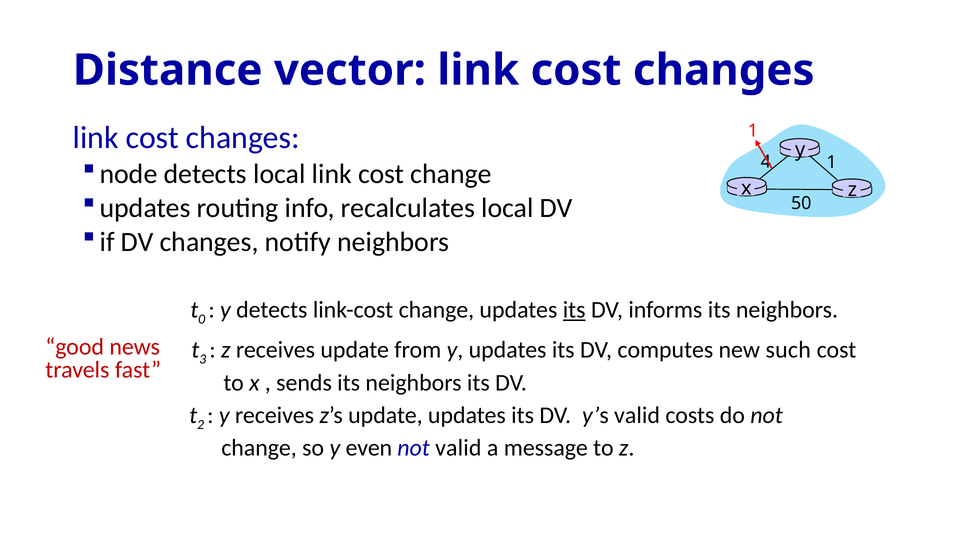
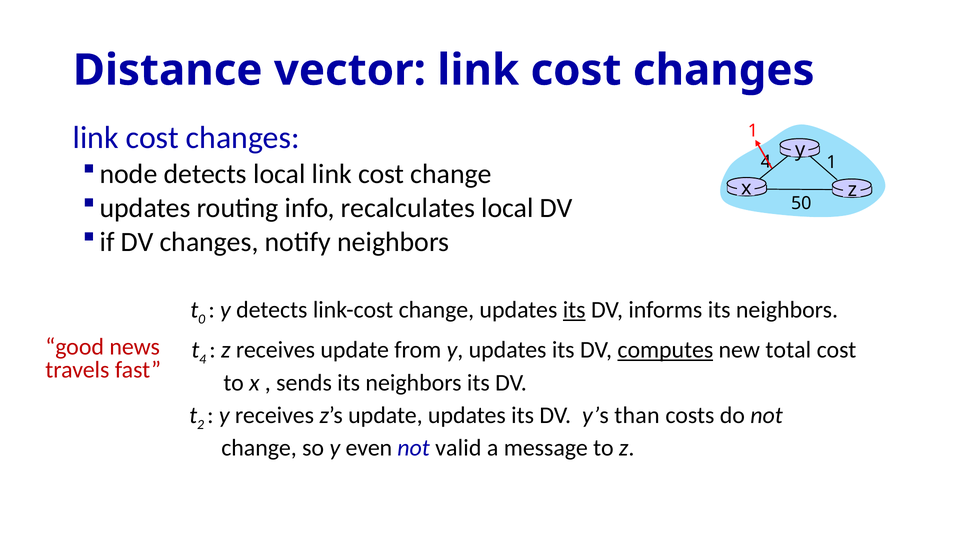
3 at (203, 359): 3 -> 4
computes underline: none -> present
such: such -> total
y’s valid: valid -> than
